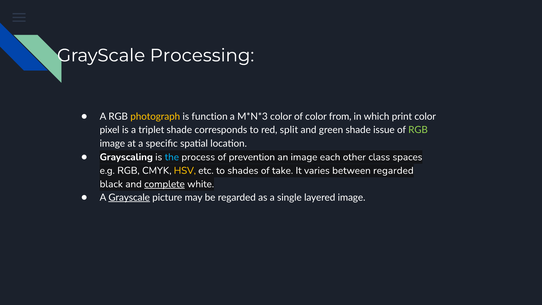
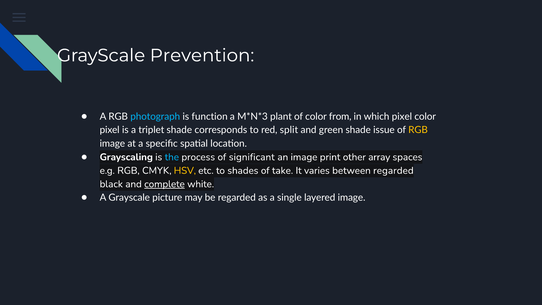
Processing: Processing -> Prevention
photograph colour: yellow -> light blue
color at (281, 116): color -> plant
which print: print -> pixel
RGB at (418, 130) colour: light green -> yellow
prevention: prevention -> significant
each: each -> print
class: class -> array
Grayscale at (129, 197) underline: present -> none
